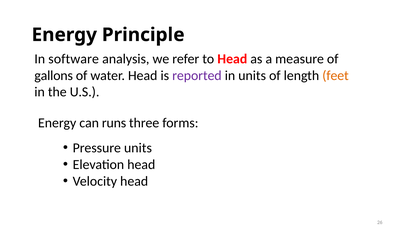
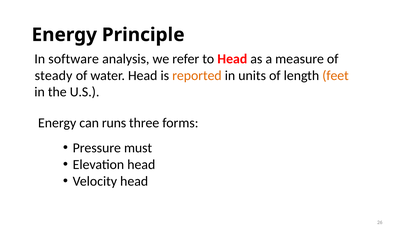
gallons: gallons -> steady
reported colour: purple -> orange
Pressure units: units -> must
